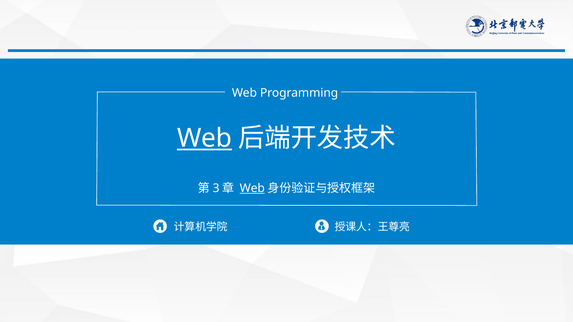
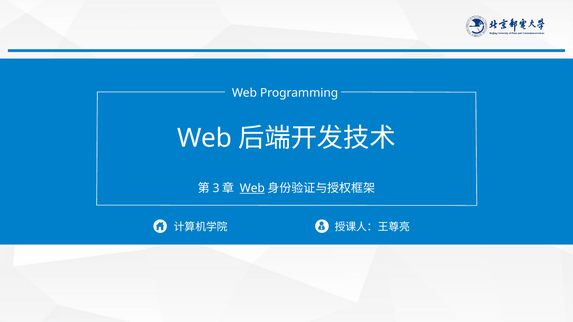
Web at (205, 138) underline: present -> none
